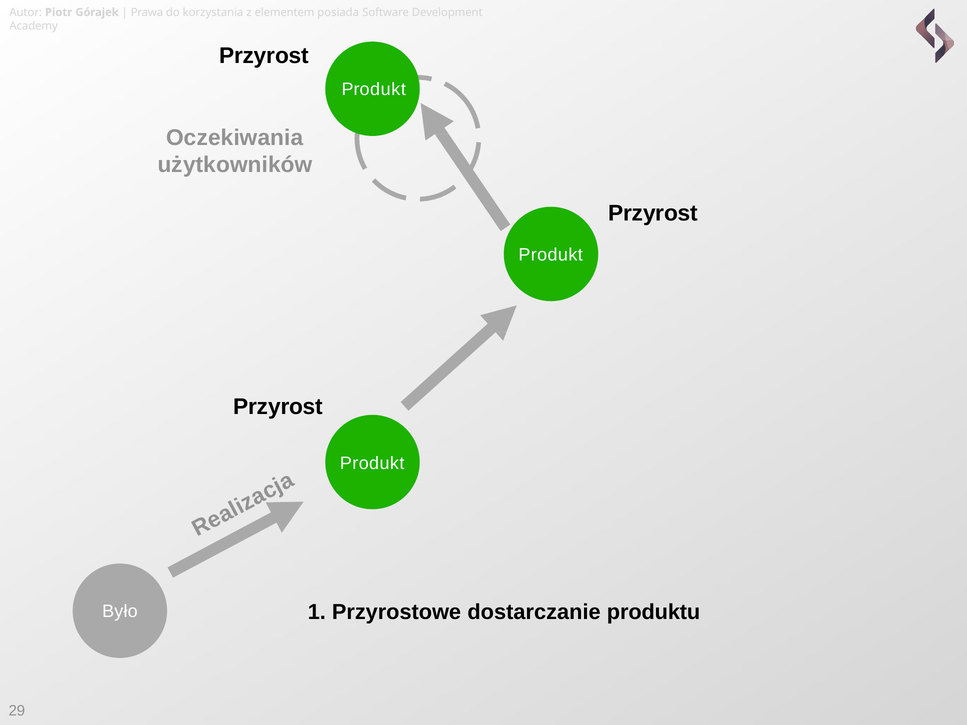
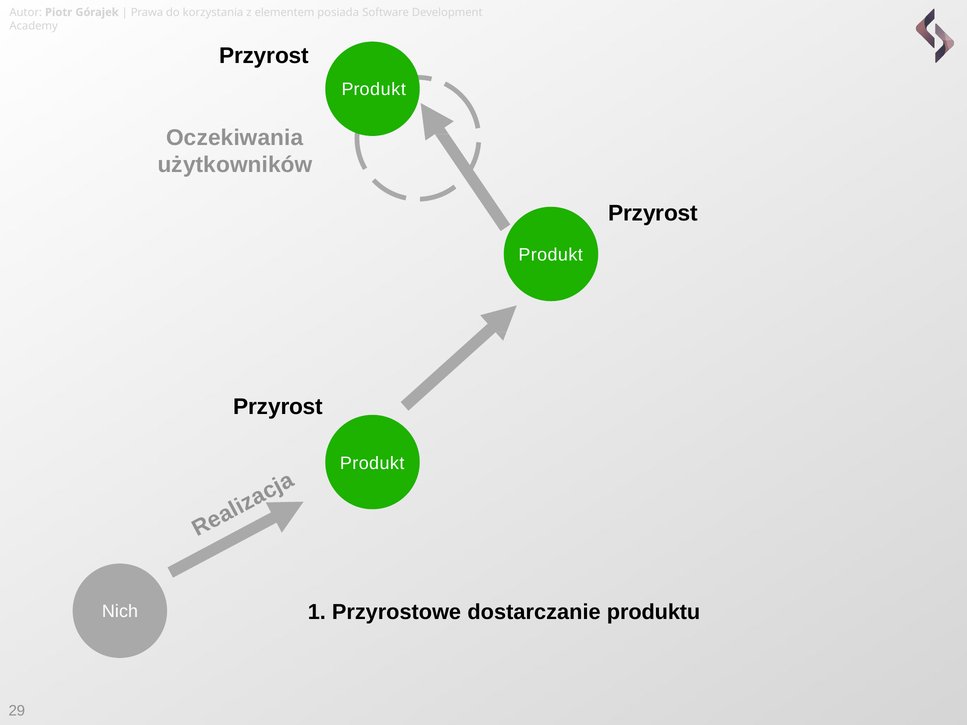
Było: Było -> Nich
